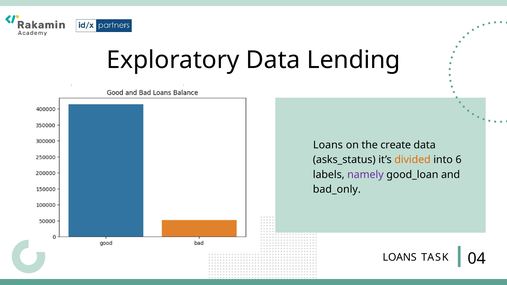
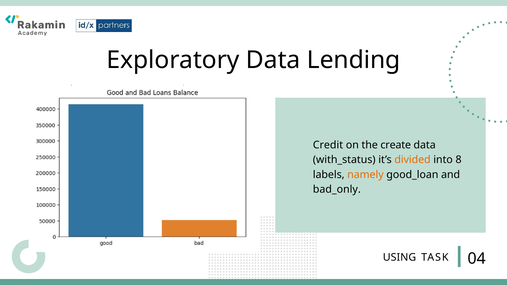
Loans at (328, 145): Loans -> Credit
asks_status: asks_status -> with_status
6: 6 -> 8
namely colour: purple -> orange
LOANS at (400, 258): LOANS -> USING
